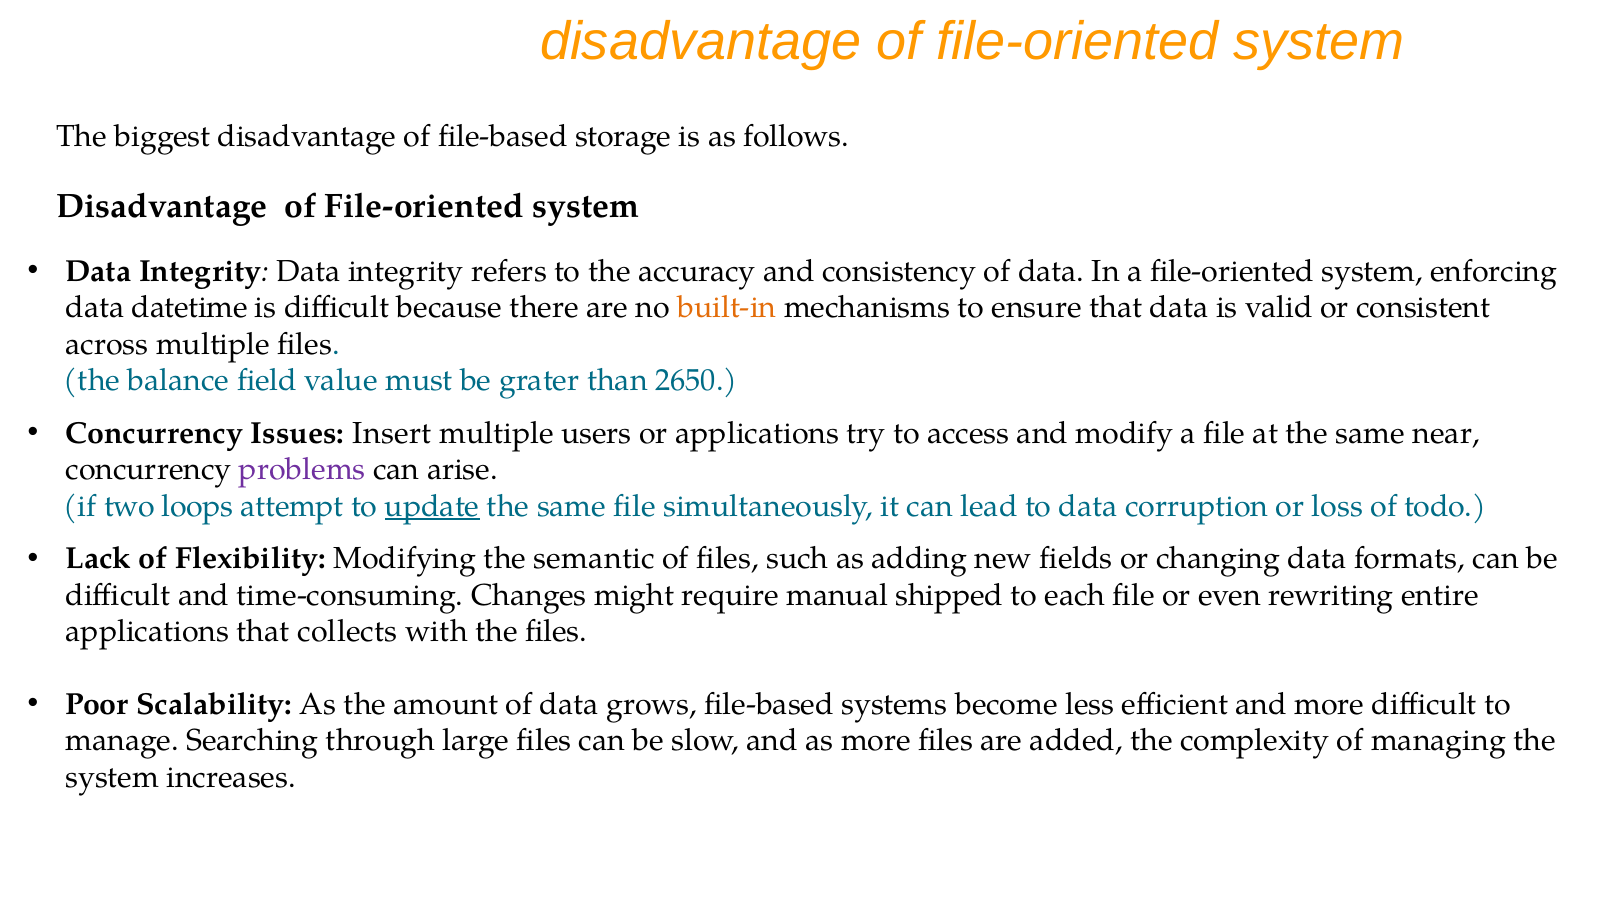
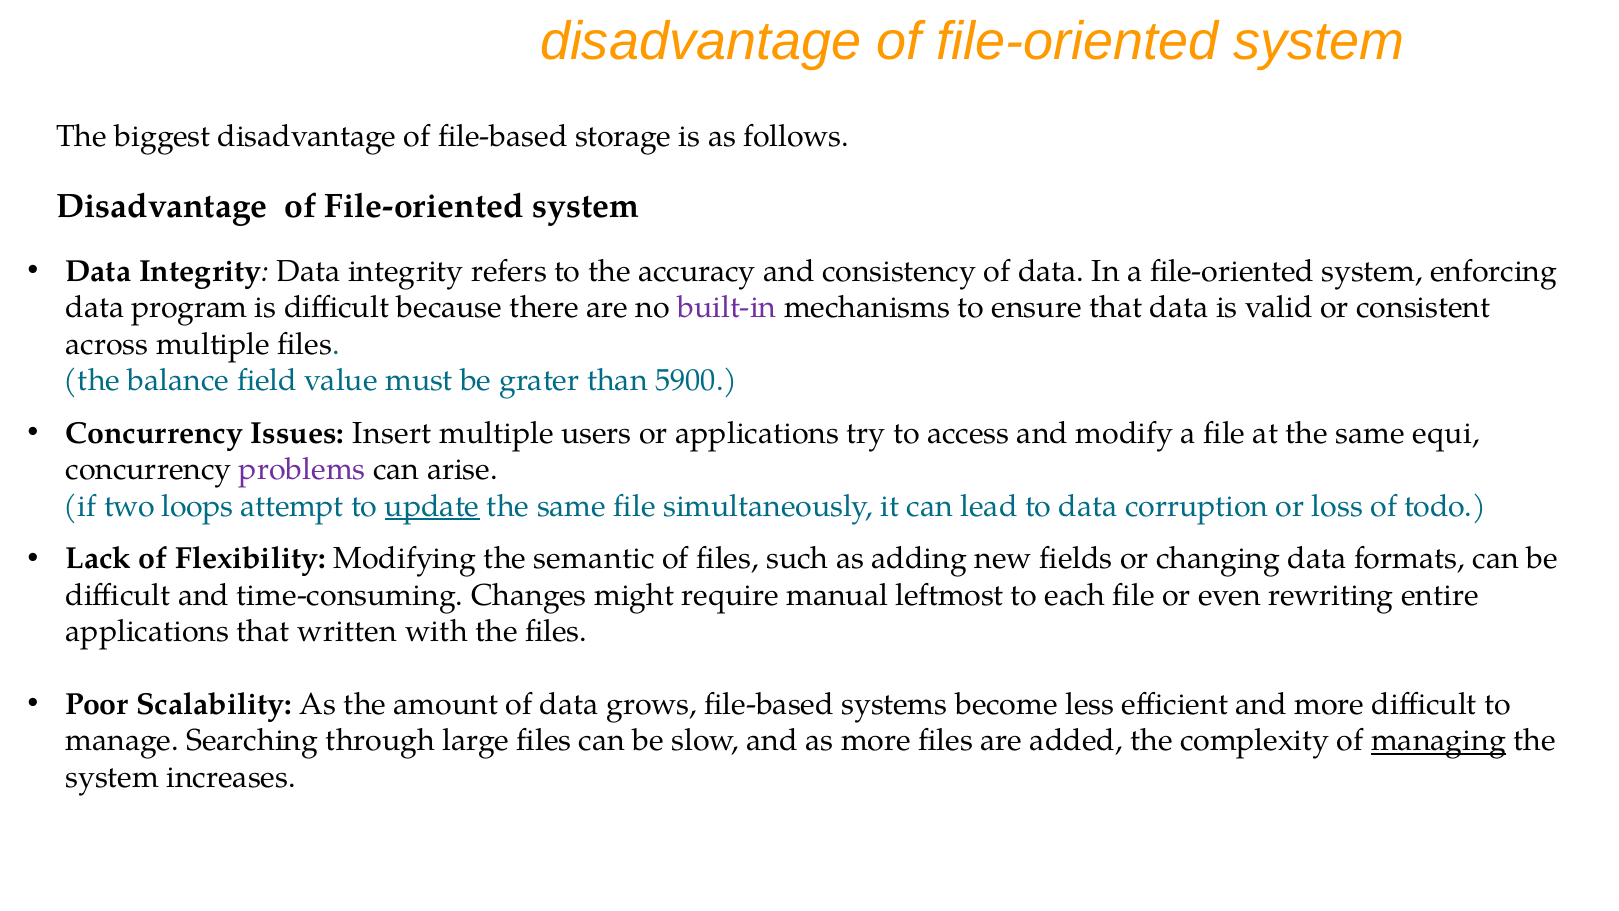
datetime: datetime -> program
built-in colour: orange -> purple
2650: 2650 -> 5900
near: near -> equi
shipped: shipped -> leftmost
collects: collects -> written
managing underline: none -> present
